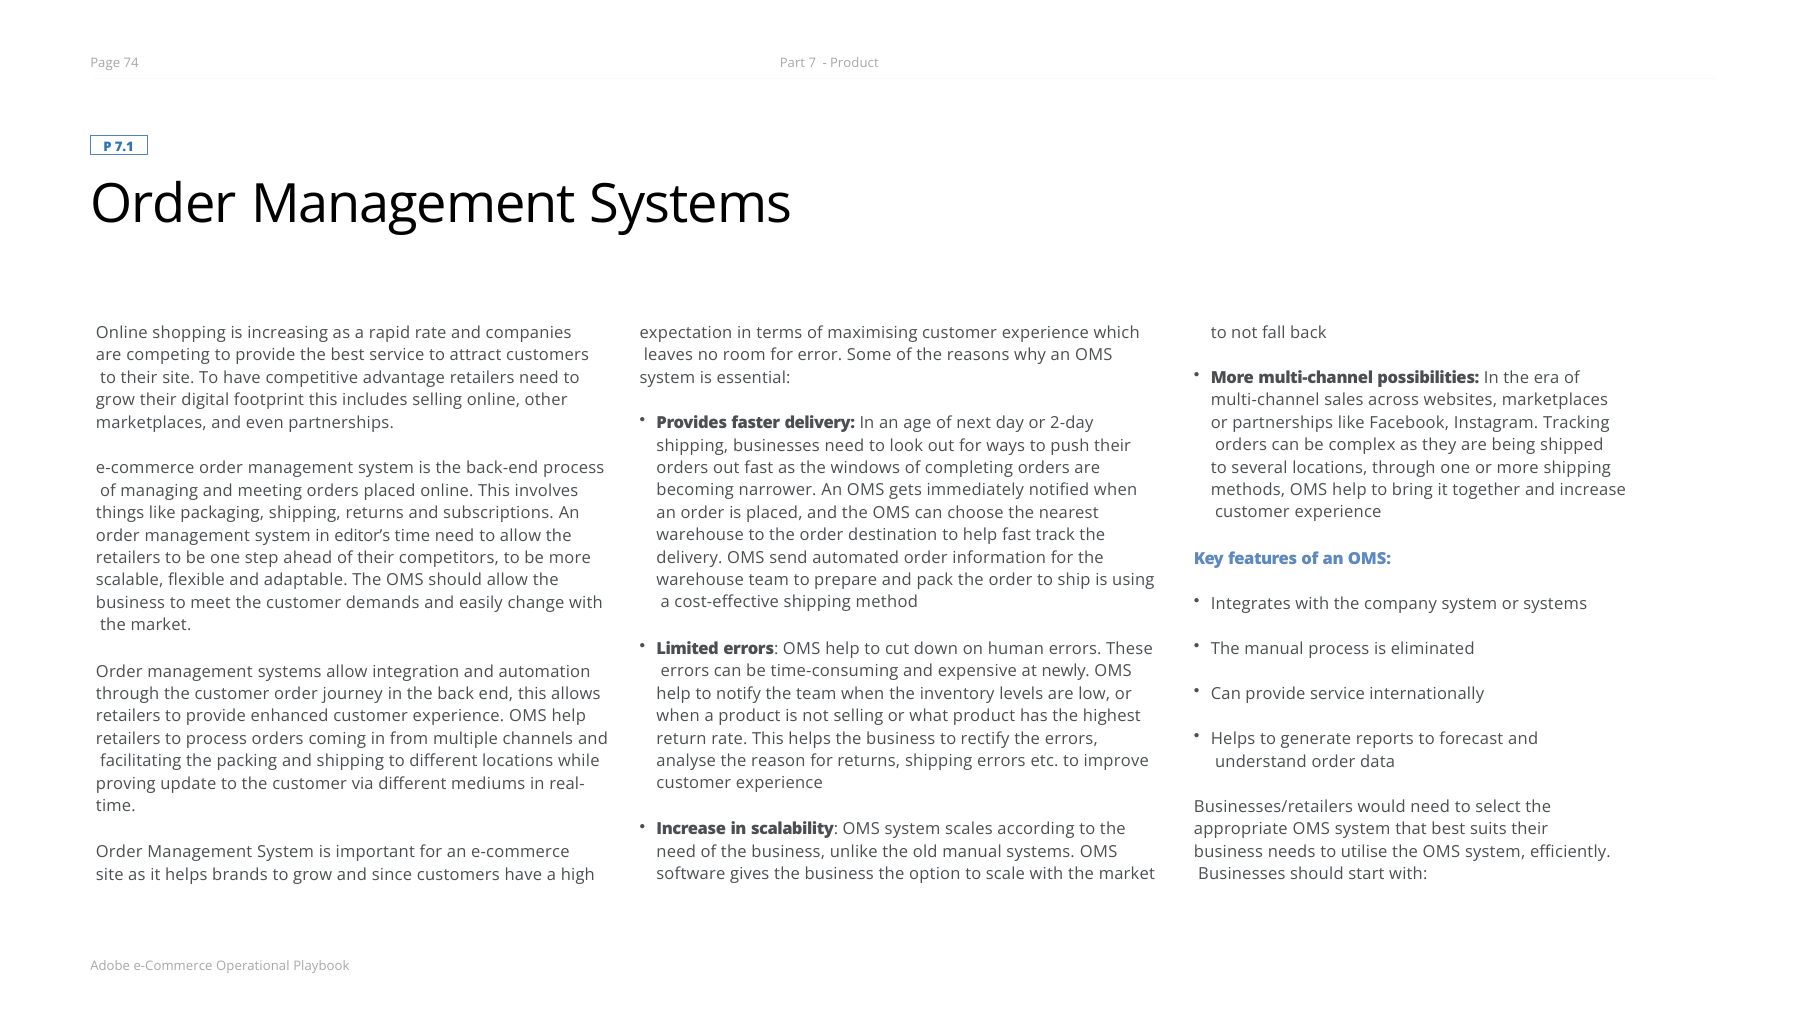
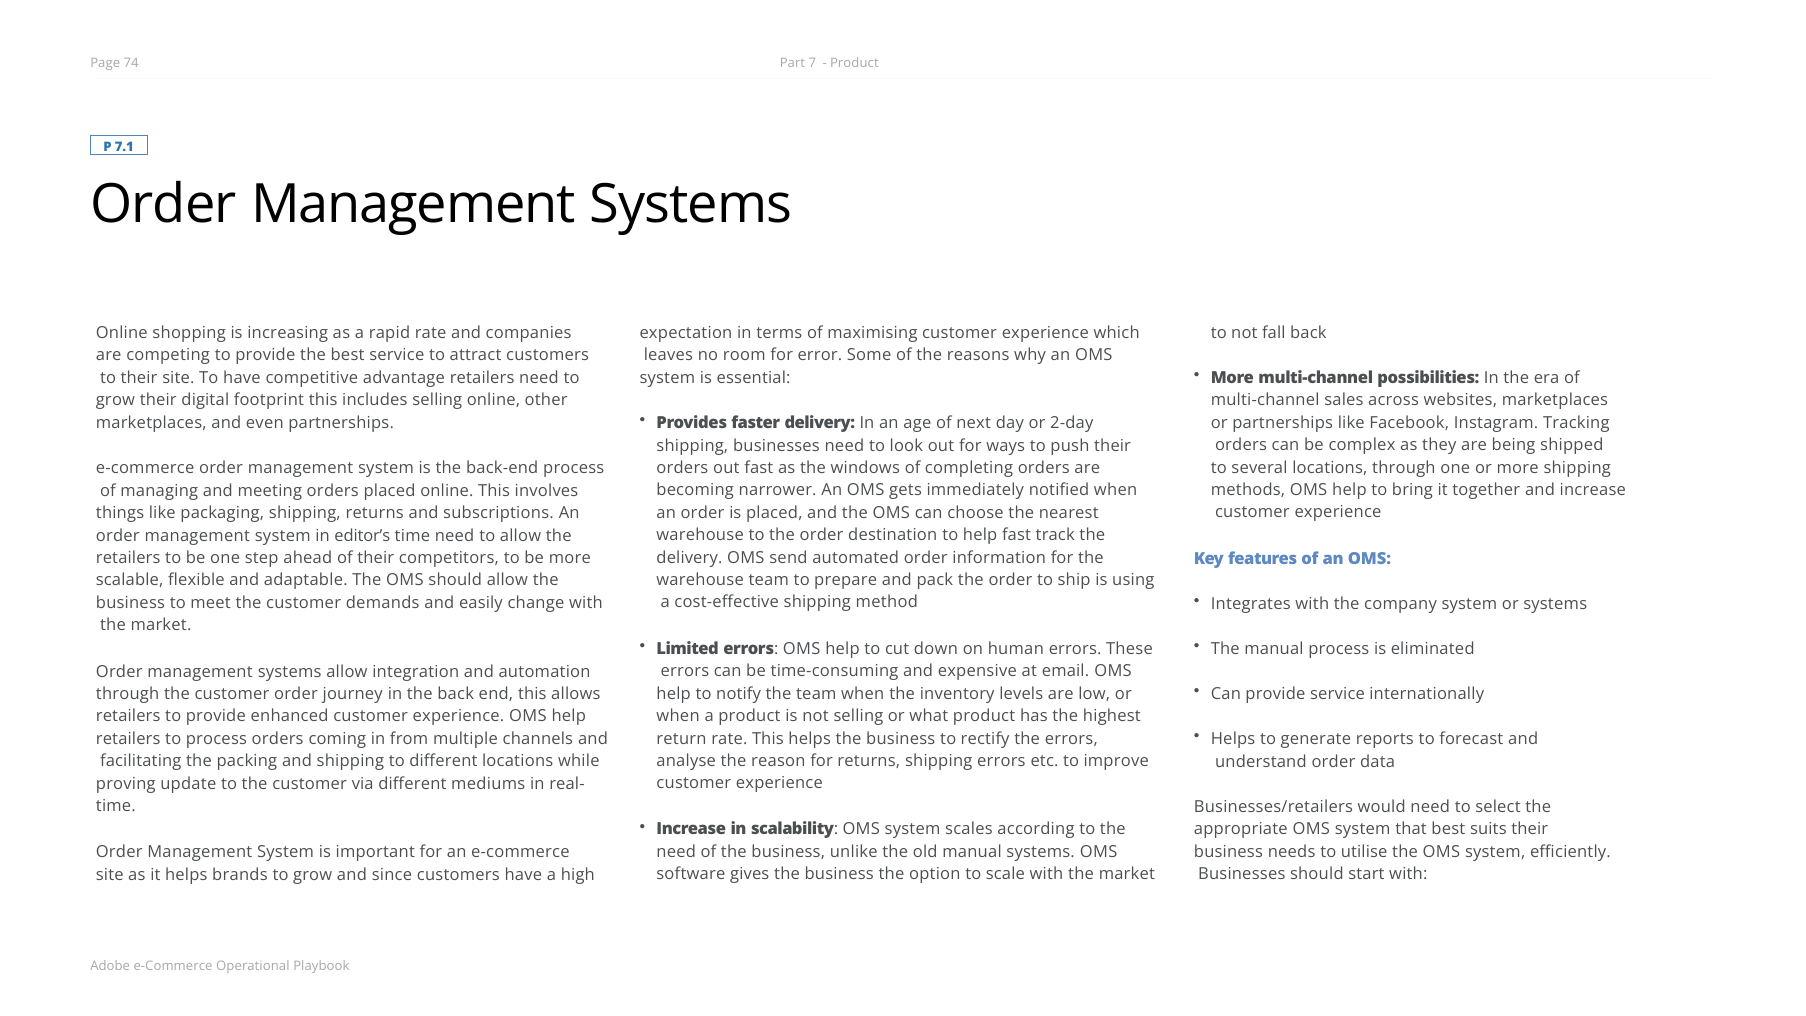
newly: newly -> email
